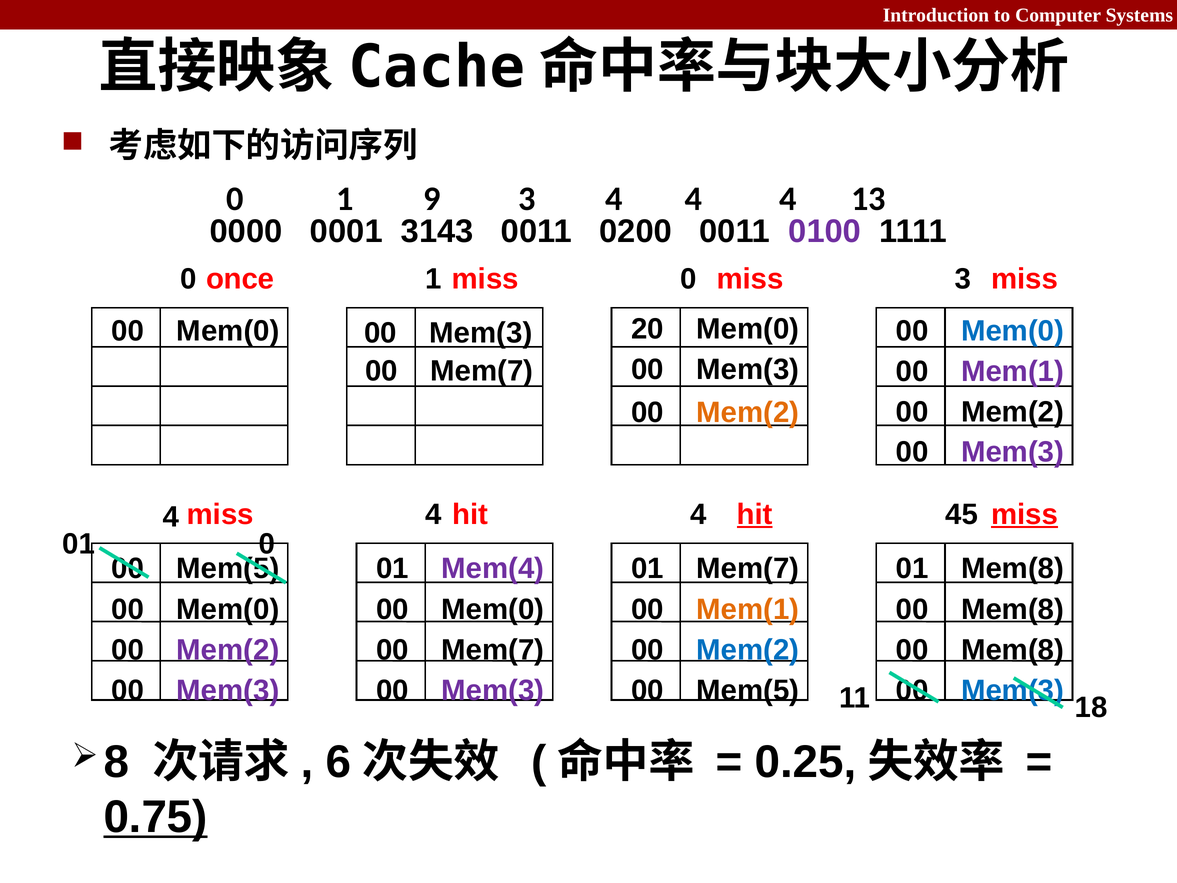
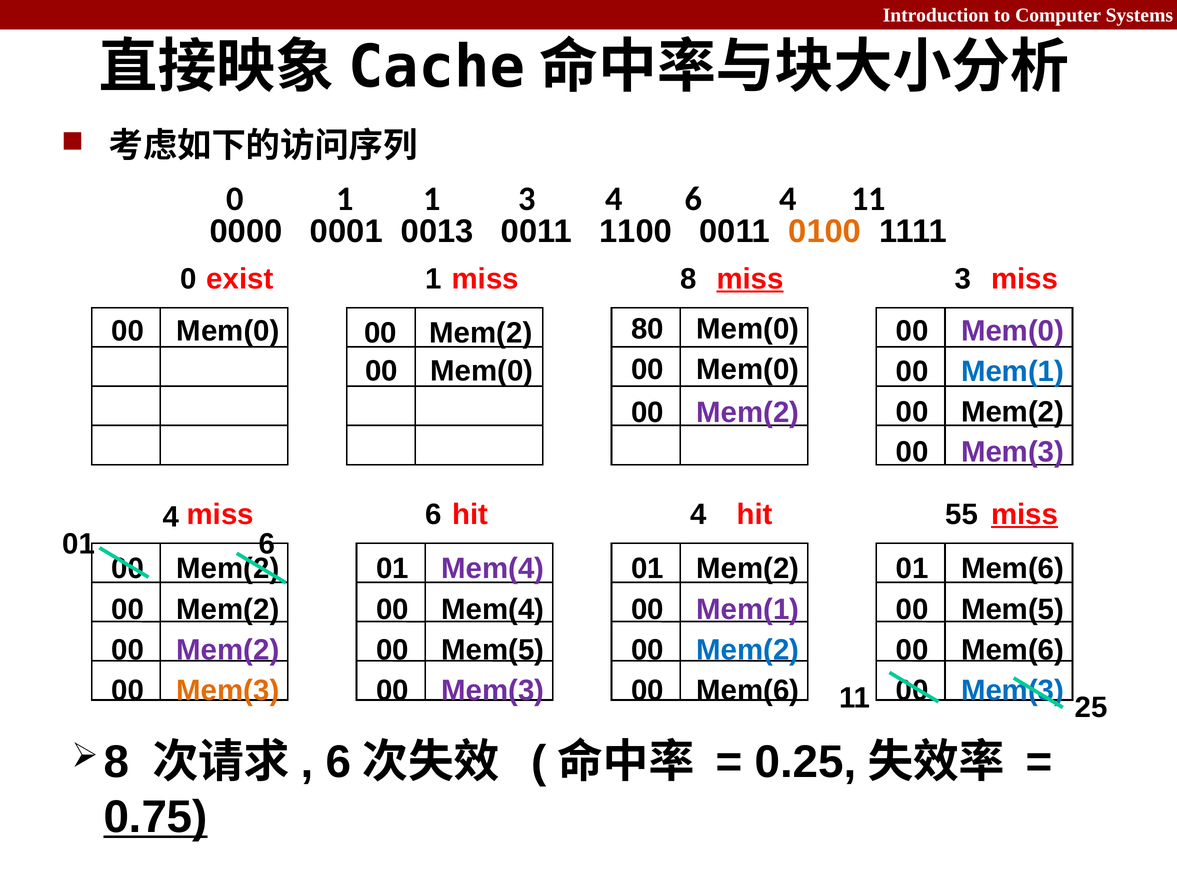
1 9: 9 -> 1
4 at (693, 199): 4 -> 6
4 13: 13 -> 11
3143: 3143 -> 0013
0200: 0200 -> 1100
0100 colour: purple -> orange
once: once -> exist
1 0: 0 -> 8
miss at (750, 279) underline: none -> present
20: 20 -> 80
Mem(3 at (481, 333): Mem(3 -> Mem(2
Mem(0 at (1013, 331) colour: blue -> purple
Mem(3 at (748, 369): Mem(3 -> Mem(0
Mem(7 at (482, 371): Mem(7 -> Mem(0
Mem(1 at (1013, 372) colour: purple -> blue
Mem(2 at (748, 412) colour: orange -> purple
hit at (755, 514) underline: present -> none
4 at (433, 514): 4 -> 6
45: 45 -> 55
01 0: 0 -> 6
Mem(5 at (228, 569): Mem(5 -> Mem(2
01 Mem(7: Mem(7 -> Mem(2
01 Mem(8: Mem(8 -> Mem(6
Mem(0 at (228, 609): Mem(0 -> Mem(2
Mem(0 at (493, 609): Mem(0 -> Mem(4
Mem(1 at (748, 609) colour: orange -> purple
Mem(8 at (1013, 609): Mem(8 -> Mem(5
Mem(7 at (493, 650): Mem(7 -> Mem(5
Mem(8 at (1013, 650): Mem(8 -> Mem(6
Mem(3 at (228, 690) colour: purple -> orange
Mem(5 at (748, 690): Mem(5 -> Mem(6
18: 18 -> 25
